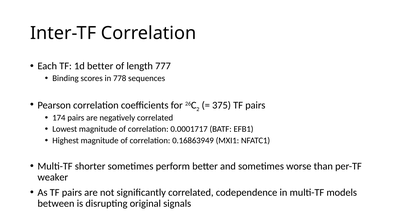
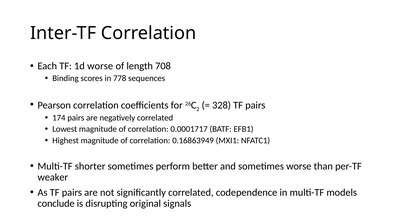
1d better: better -> worse
777: 777 -> 708
375: 375 -> 328
between: between -> conclude
